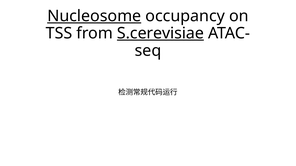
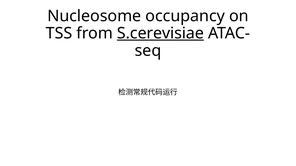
Nucleosome underline: present -> none
